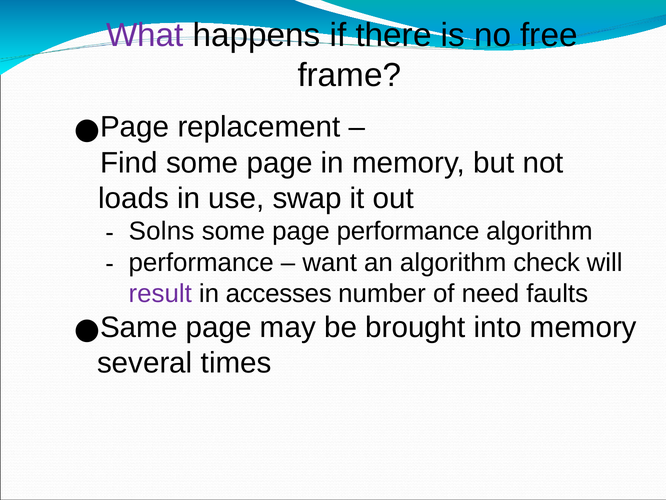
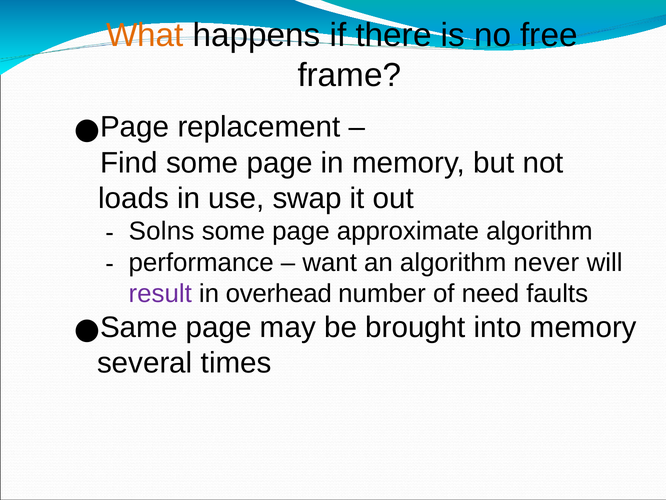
What colour: purple -> orange
page performance: performance -> approximate
check: check -> never
accesses: accesses -> overhead
